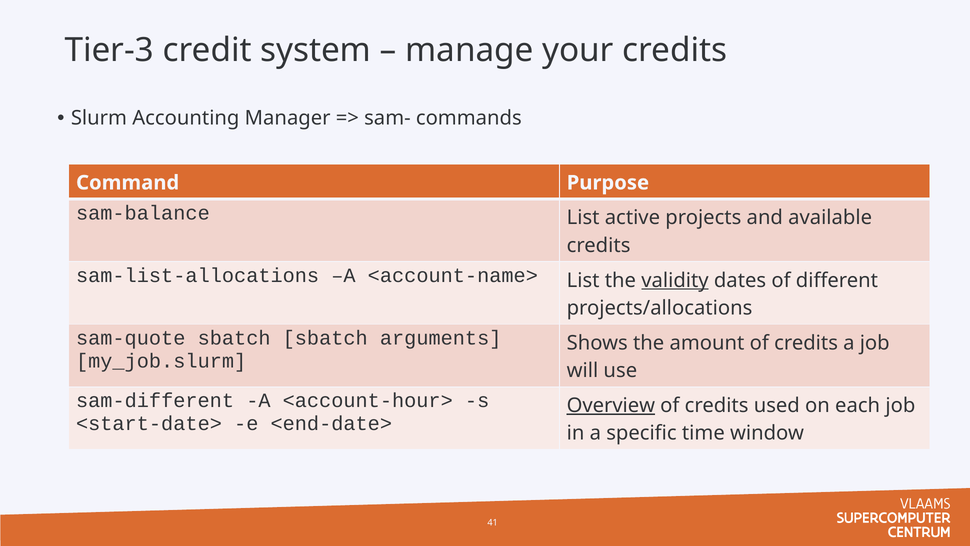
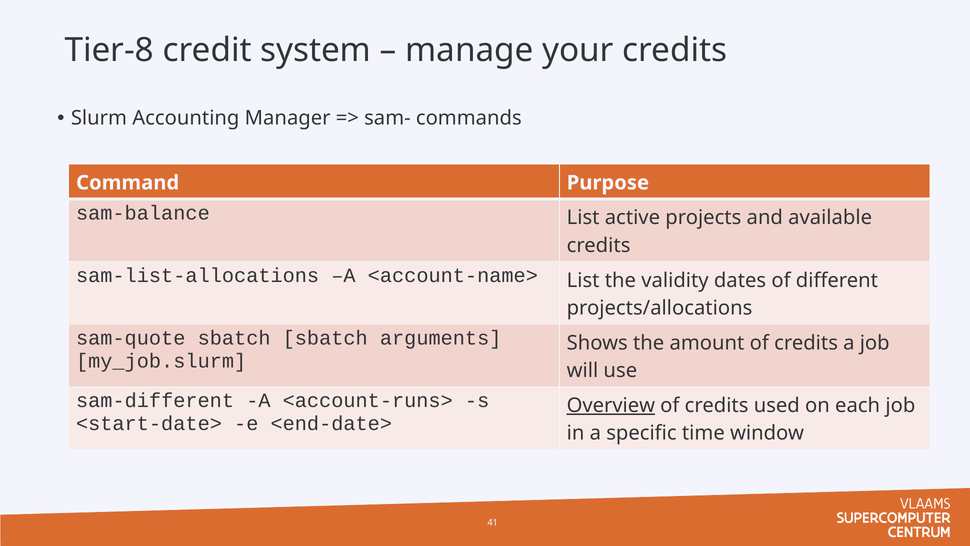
Tier-3: Tier-3 -> Tier-8
validity underline: present -> none
<account-hour>: <account-hour> -> <account-runs>
